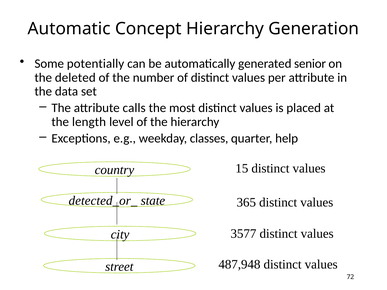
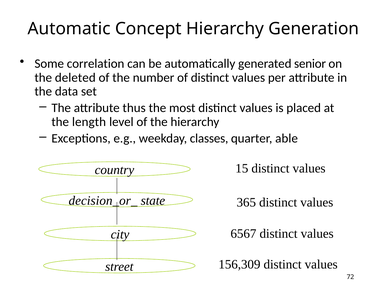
potentially: potentially -> correlation
calls: calls -> thus
help: help -> able
detected_or_: detected_or_ -> decision_or_
3577: 3577 -> 6567
487,948: 487,948 -> 156,309
